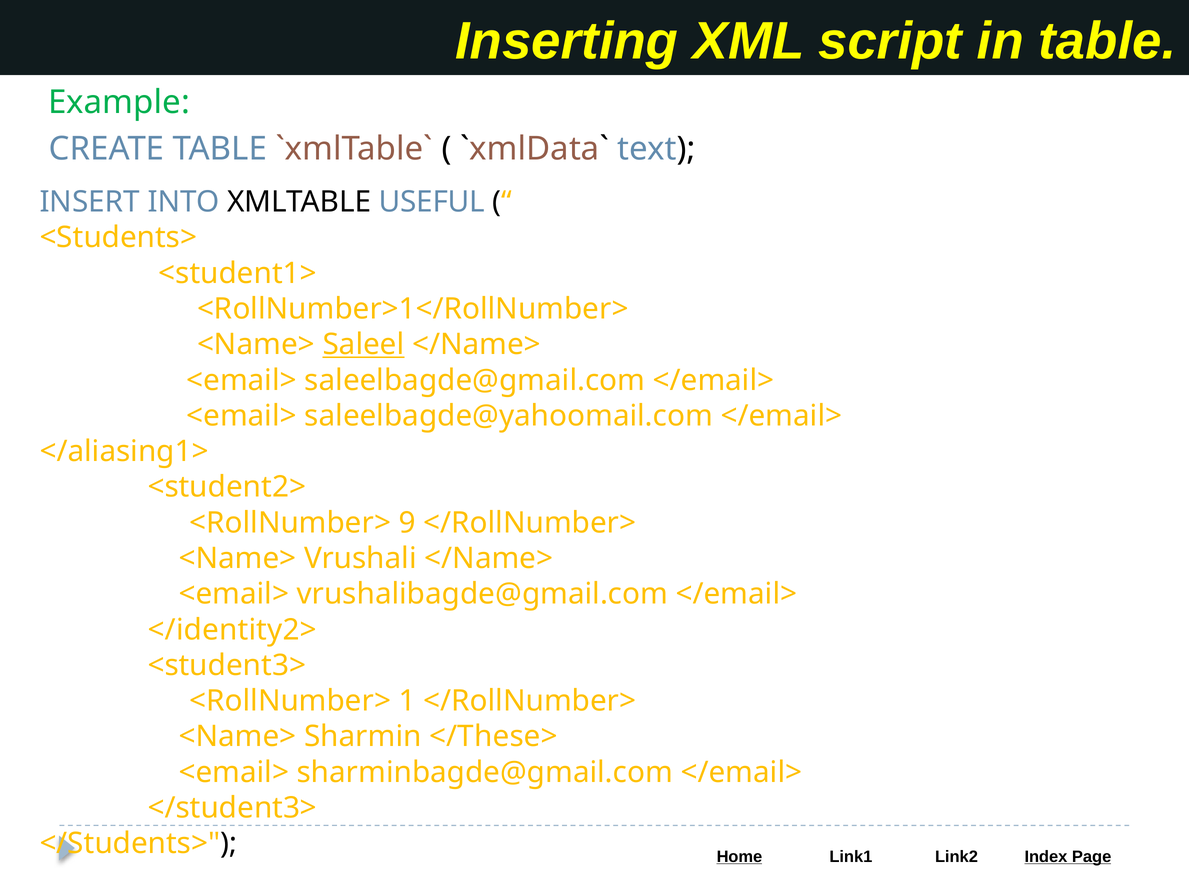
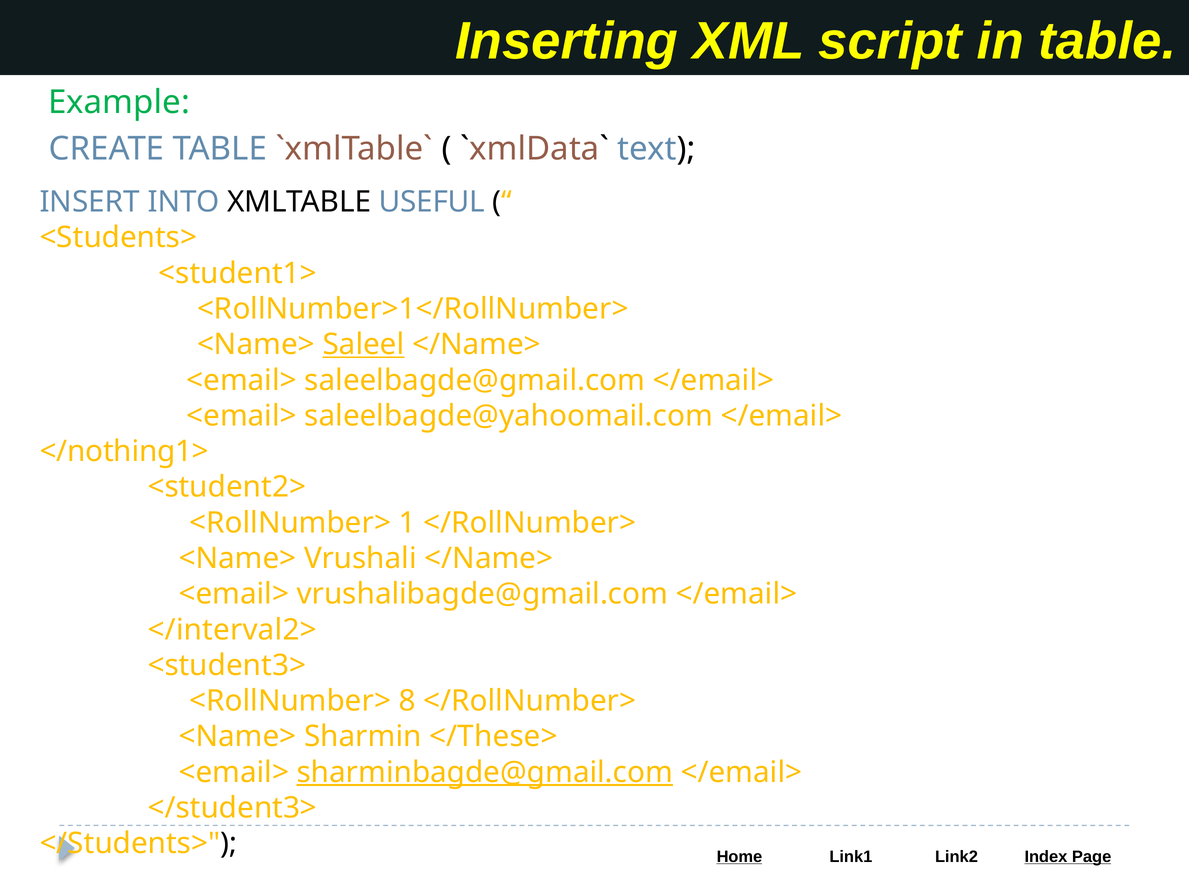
</aliasing1>: </aliasing1> -> </nothing1>
9: 9 -> 1
</identity2>: </identity2> -> </interval2>
1: 1 -> 8
sharminbagde@gmail.com underline: none -> present
